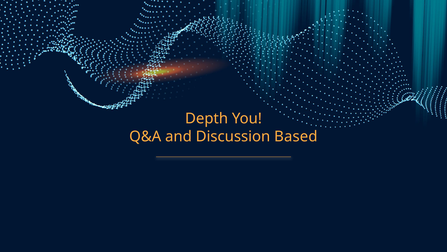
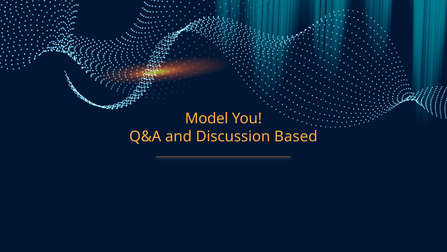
Depth: Depth -> Model
